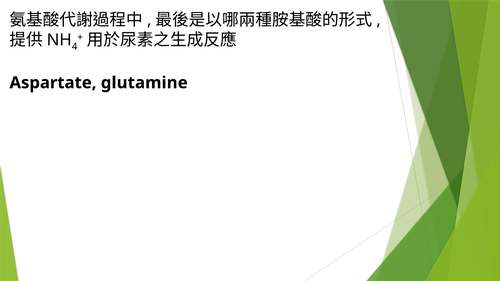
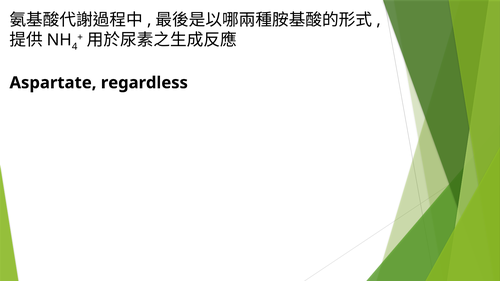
glutamine: glutamine -> regardless
